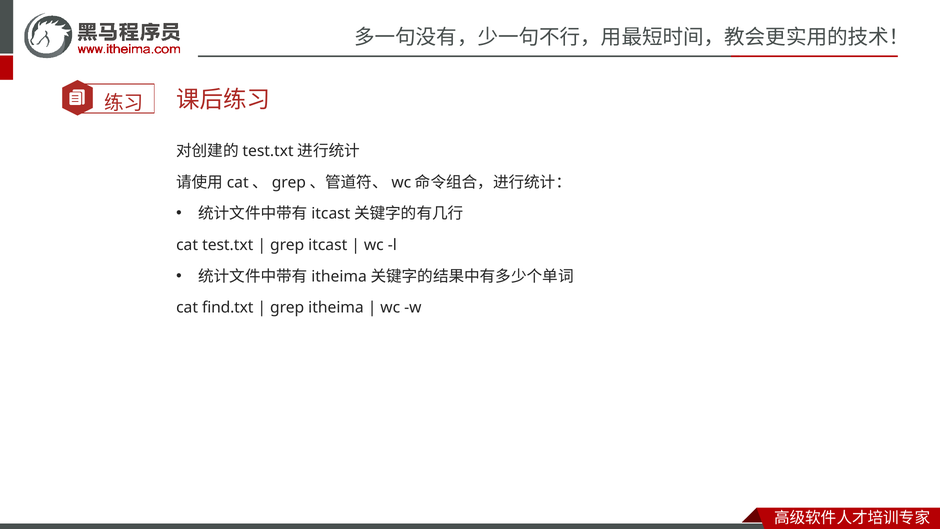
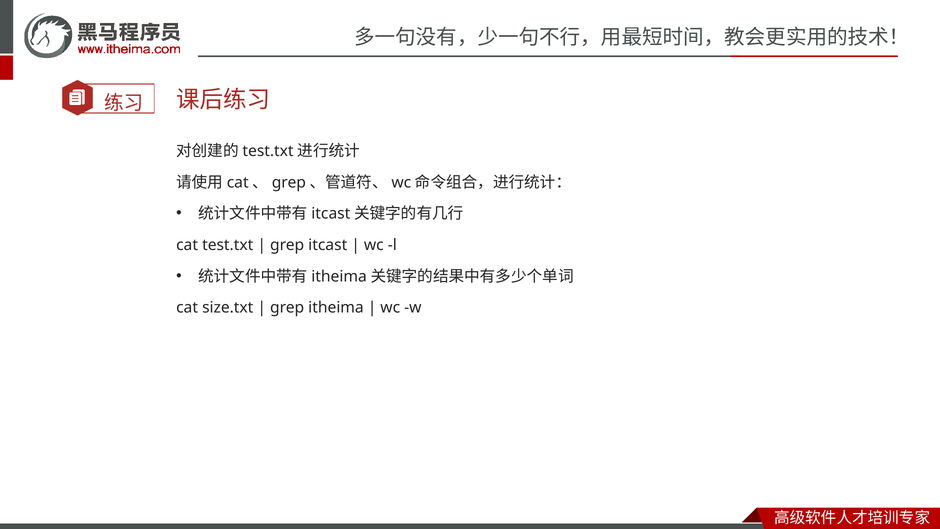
find.txt: find.txt -> size.txt
